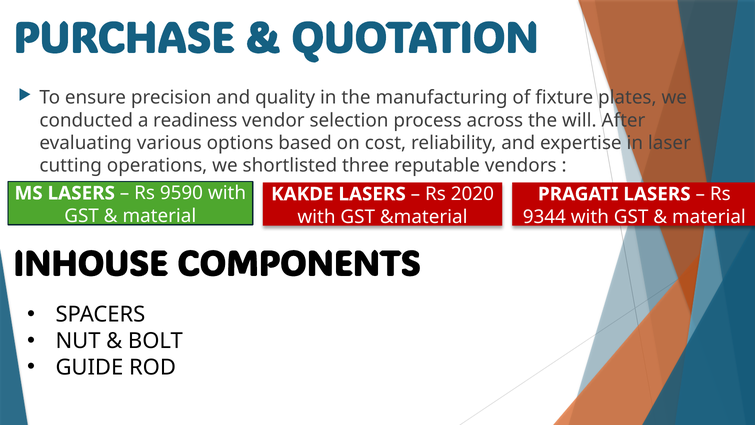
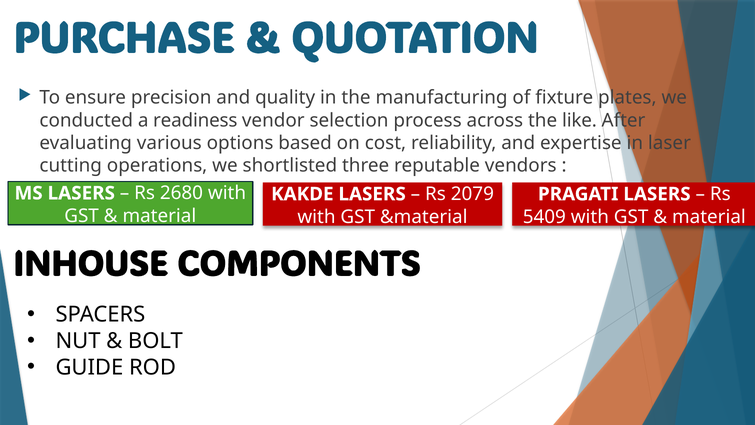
will: will -> like
9590: 9590 -> 2680
2020: 2020 -> 2079
9344: 9344 -> 5409
